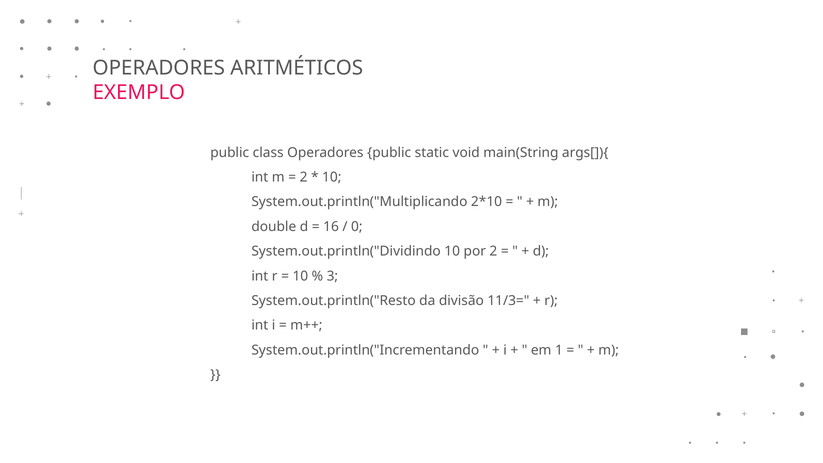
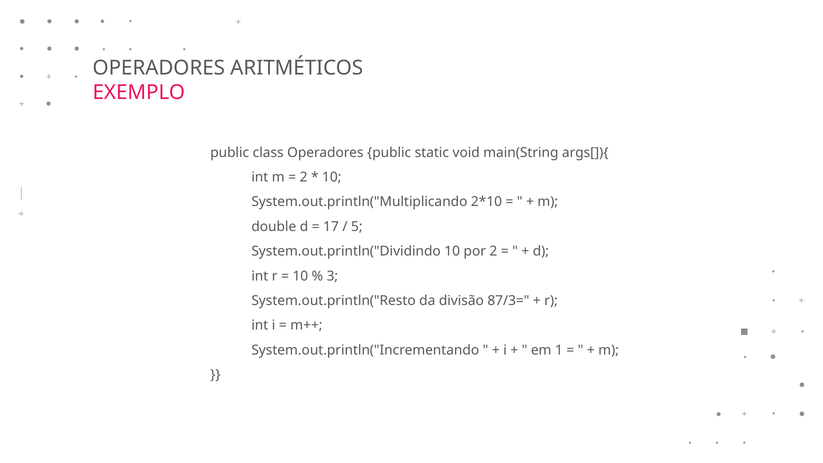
16: 16 -> 17
0: 0 -> 5
11/3=: 11/3= -> 87/3=
